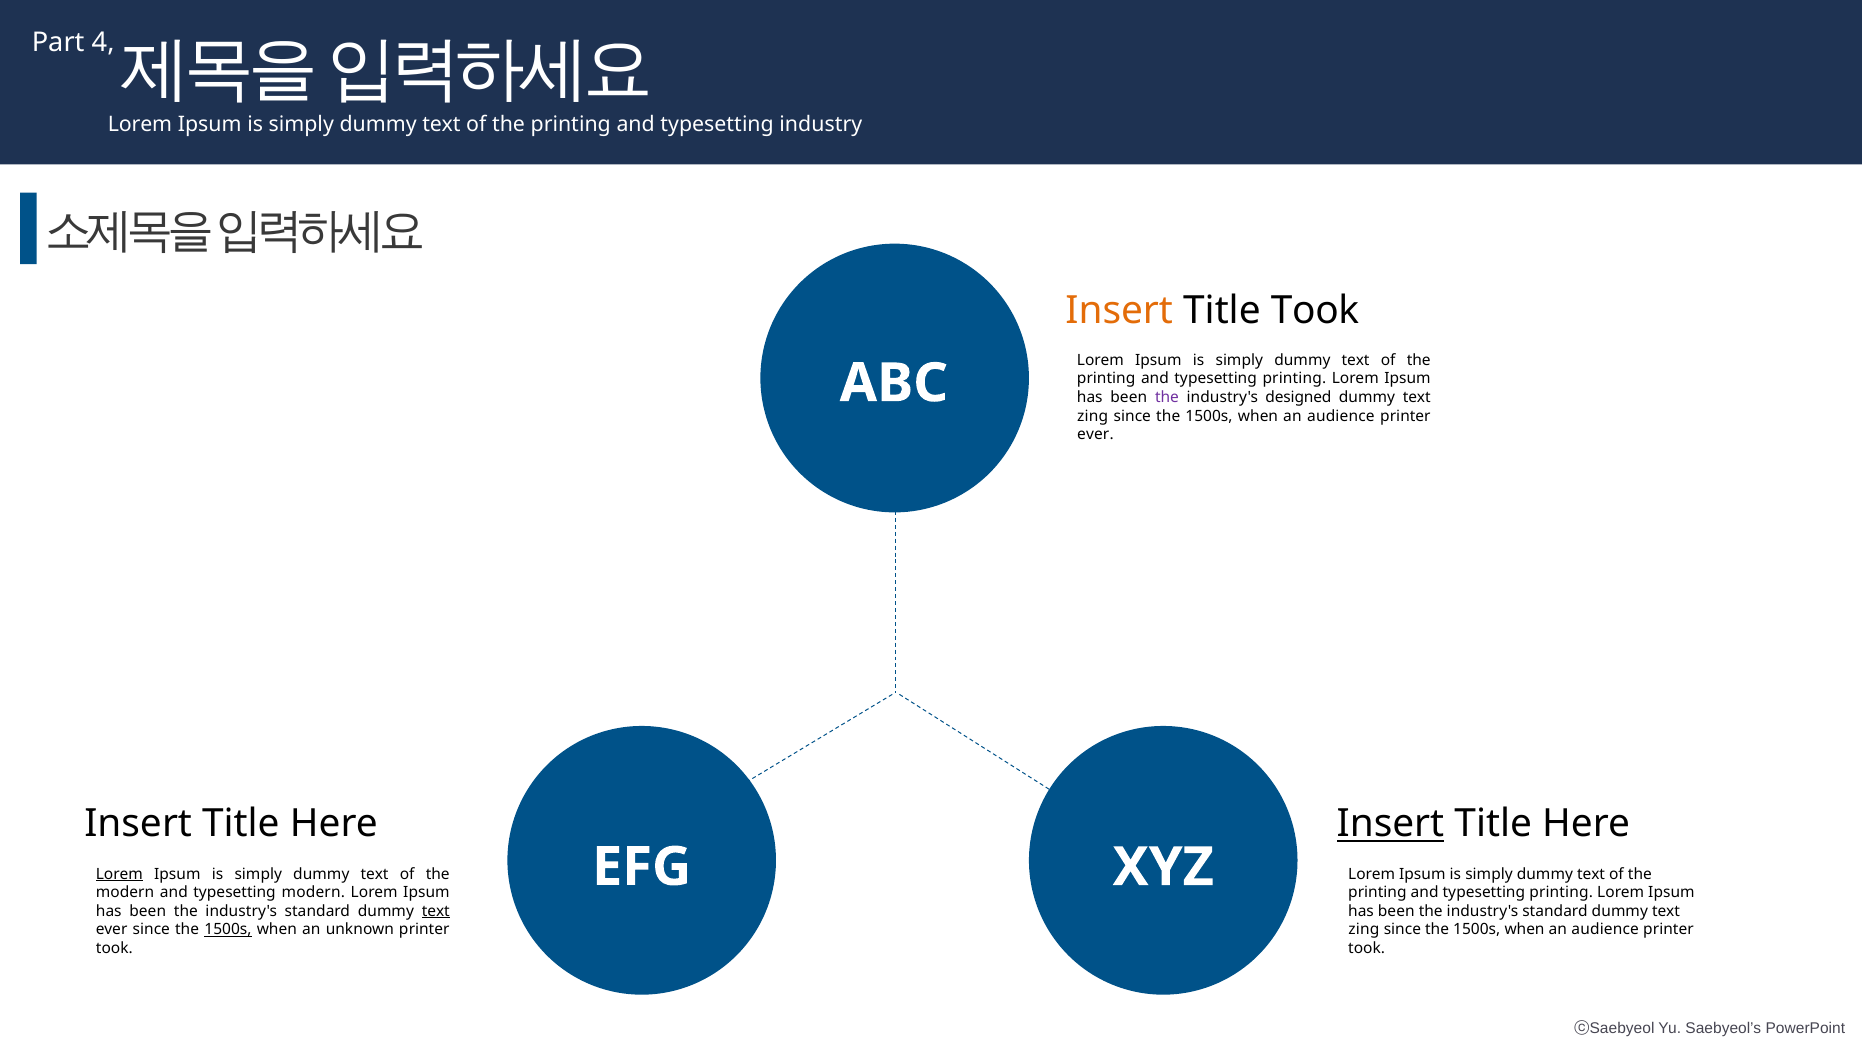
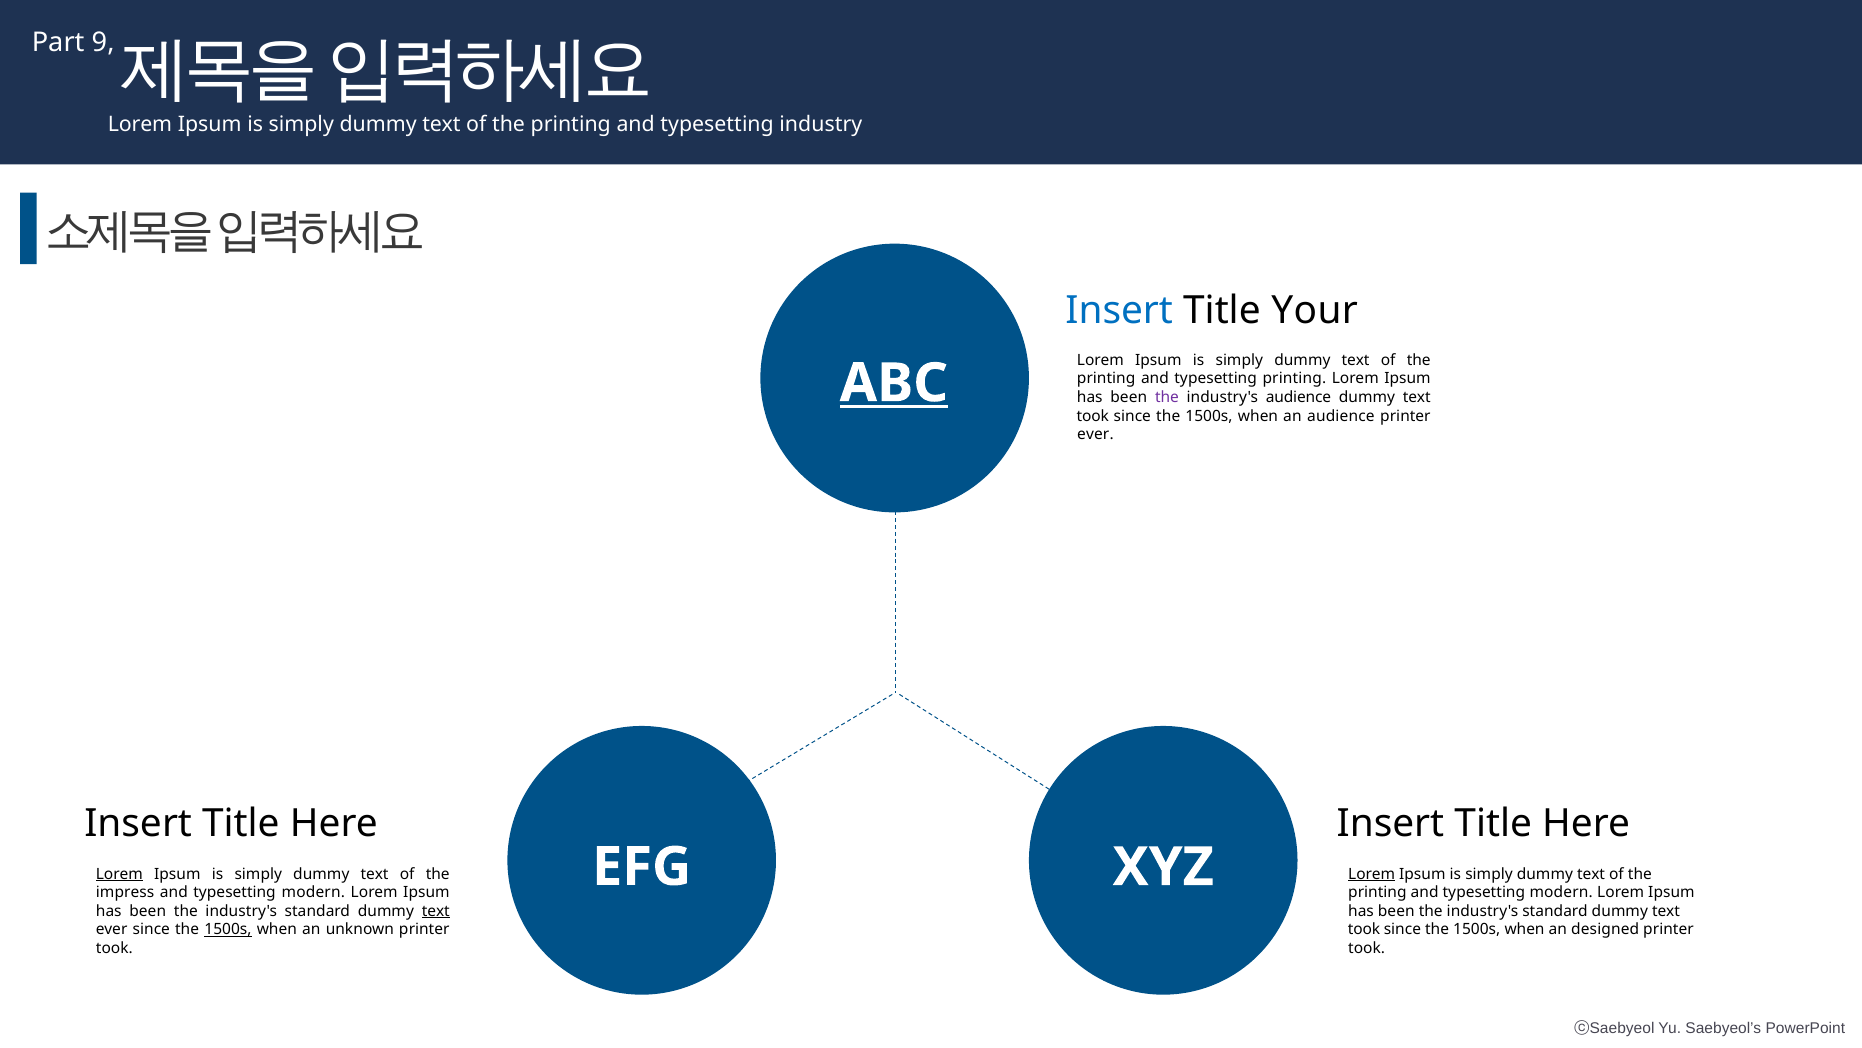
4: 4 -> 9
Insert at (1119, 310) colour: orange -> blue
Title Took: Took -> Your
ABC underline: none -> present
industry's designed: designed -> audience
zing at (1093, 416): zing -> took
Insert at (1390, 824) underline: present -> none
Lorem at (1372, 873) underline: none -> present
modern at (125, 892): modern -> impress
printing at (1561, 892): printing -> modern
zing at (1364, 929): zing -> took
audience at (1605, 929): audience -> designed
